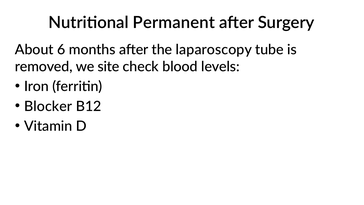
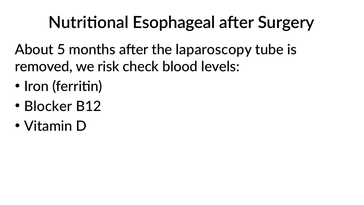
Permanent: Permanent -> Esophageal
6: 6 -> 5
site: site -> risk
